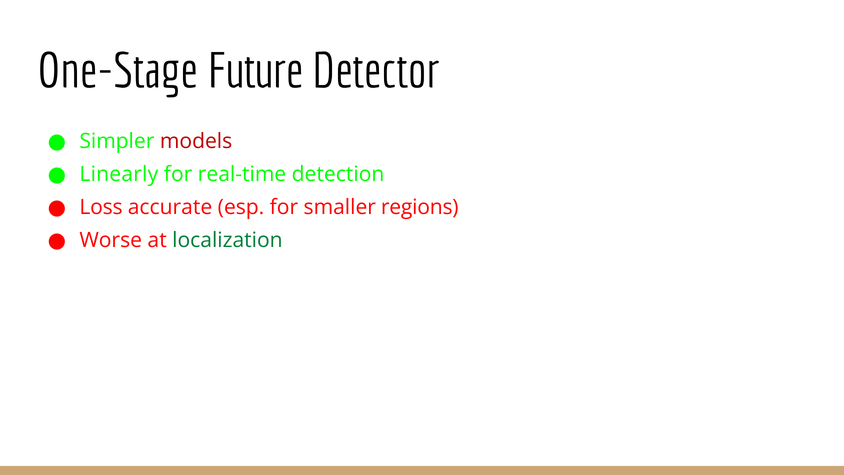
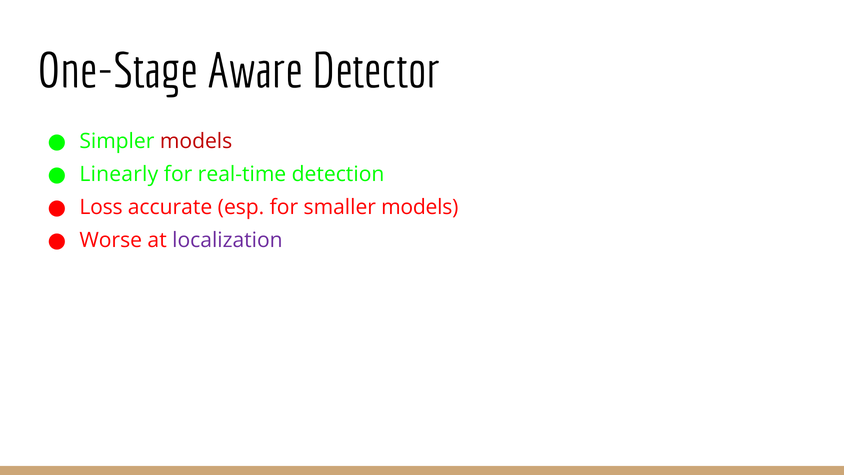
Future: Future -> Aware
smaller regions: regions -> models
localization colour: green -> purple
